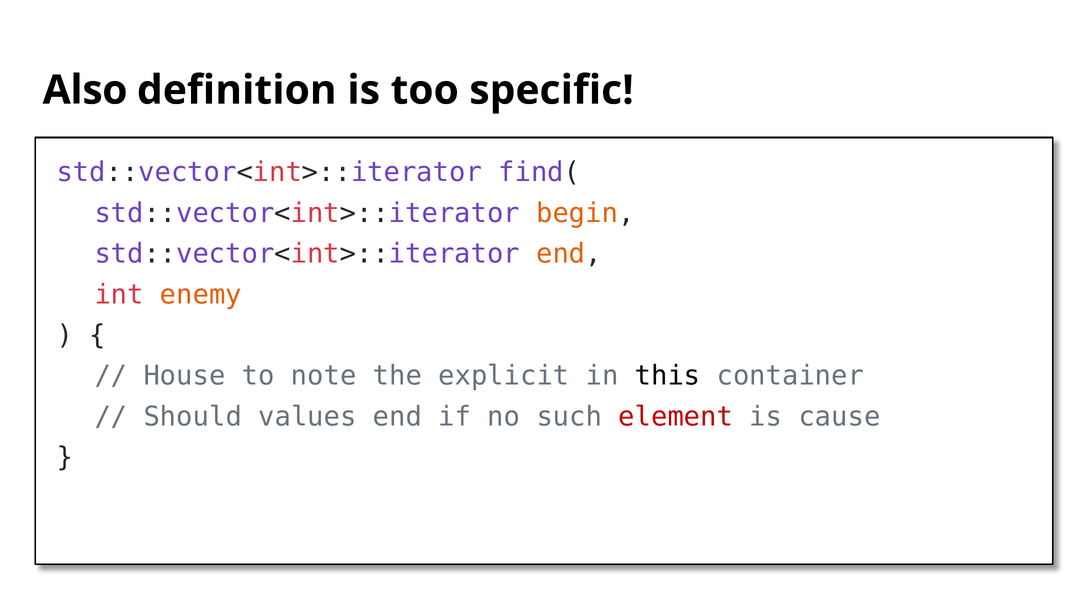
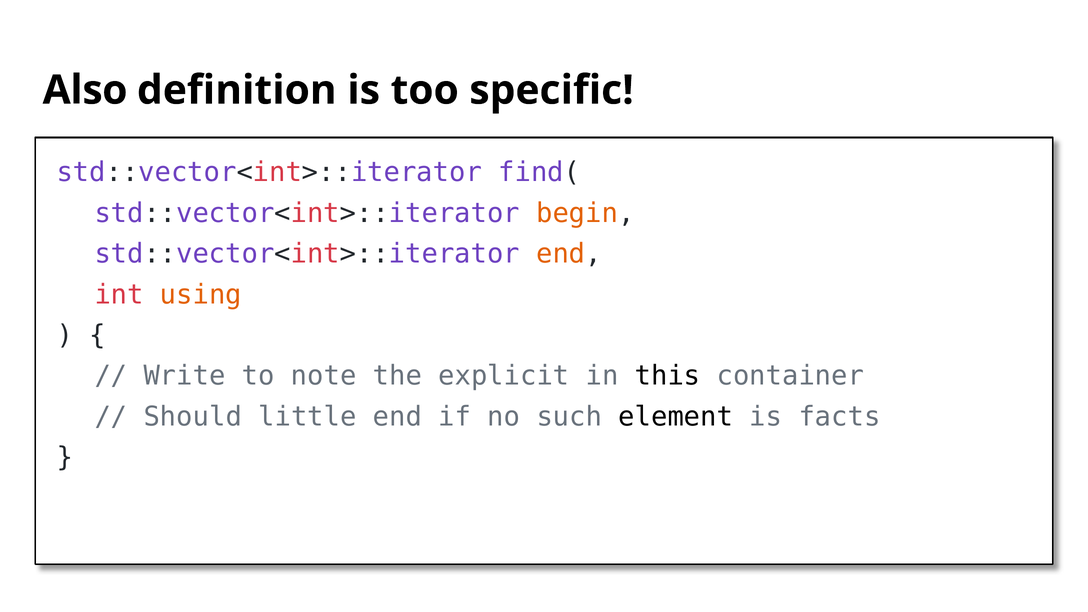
enemy: enemy -> using
House: House -> Write
values: values -> little
element colour: red -> black
cause: cause -> facts
